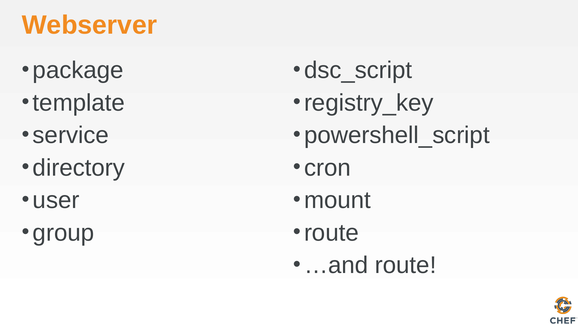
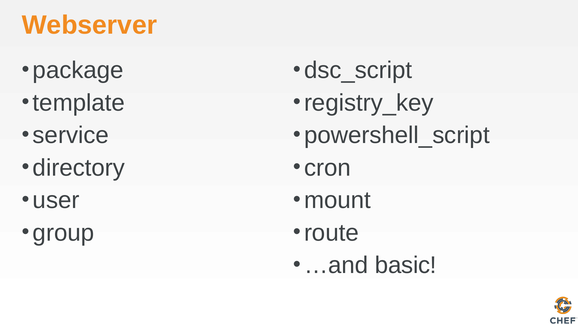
route at (406, 265): route -> basic
